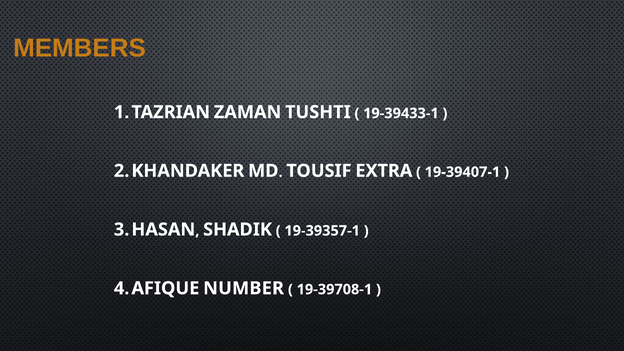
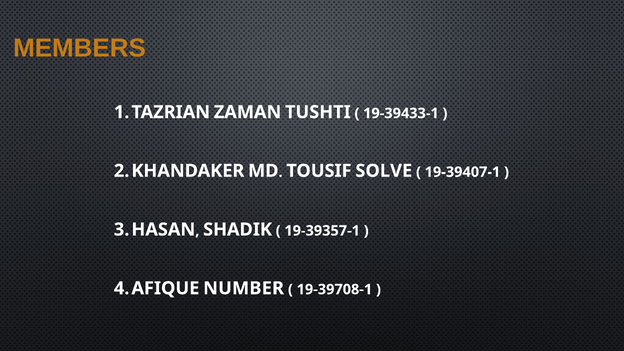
EXTRA: EXTRA -> SOLVE
